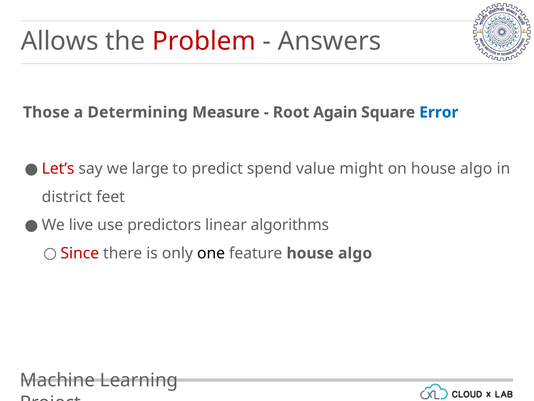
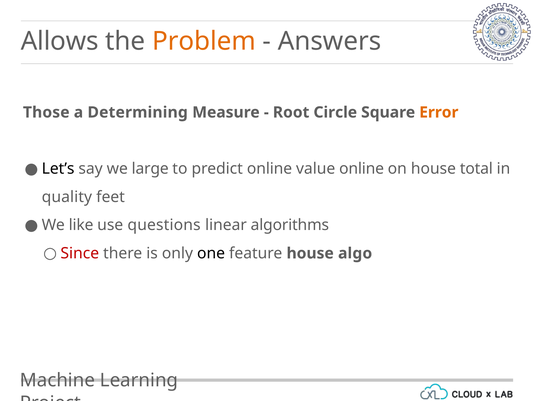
Problem colour: red -> orange
Again: Again -> Circle
Error colour: blue -> orange
Let’s colour: red -> black
predict spend: spend -> online
value might: might -> online
on house algo: algo -> total
district: district -> quality
live: live -> like
predictors: predictors -> questions
